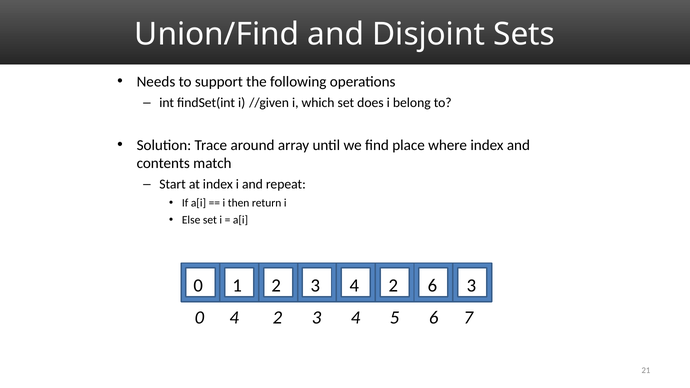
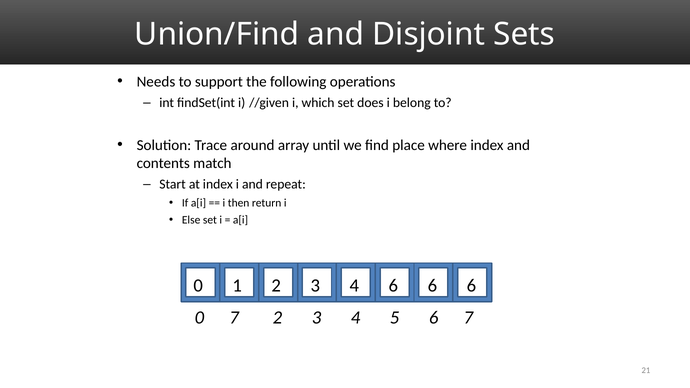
3 4 2: 2 -> 6
3 at (471, 286): 3 -> 6
0 4: 4 -> 7
